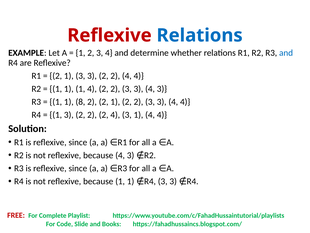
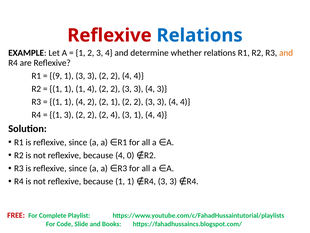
and at (286, 53) colour: blue -> orange
2 at (56, 76): 2 -> 9
8 at (80, 102): 8 -> 4
because 4 3: 3 -> 0
